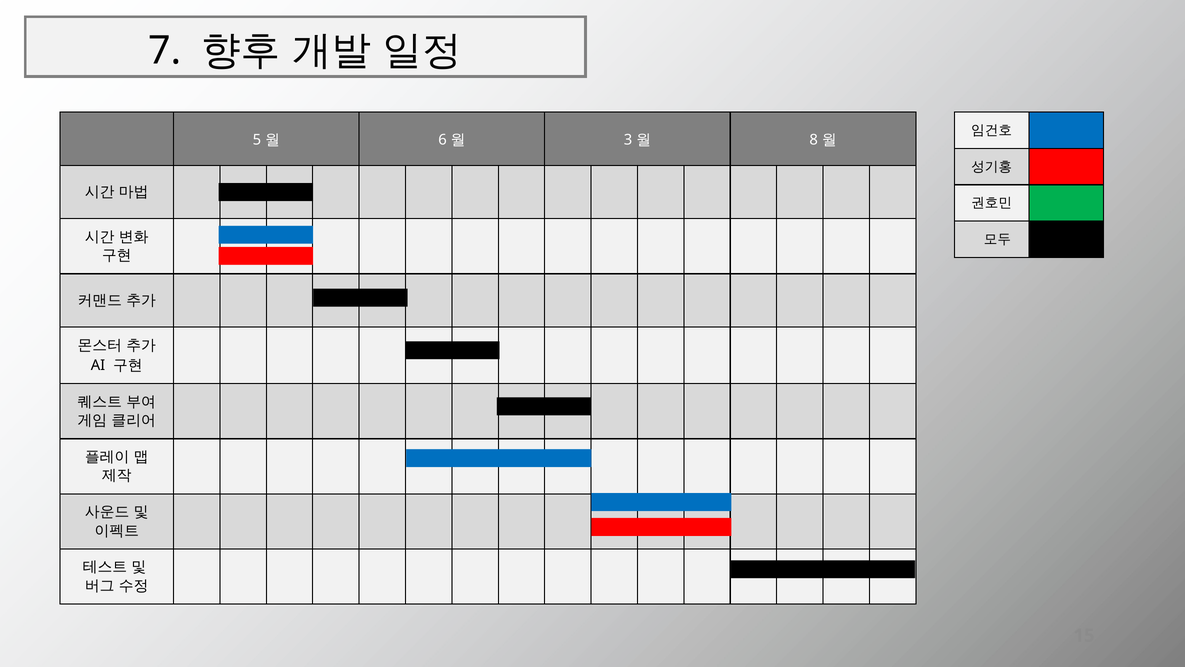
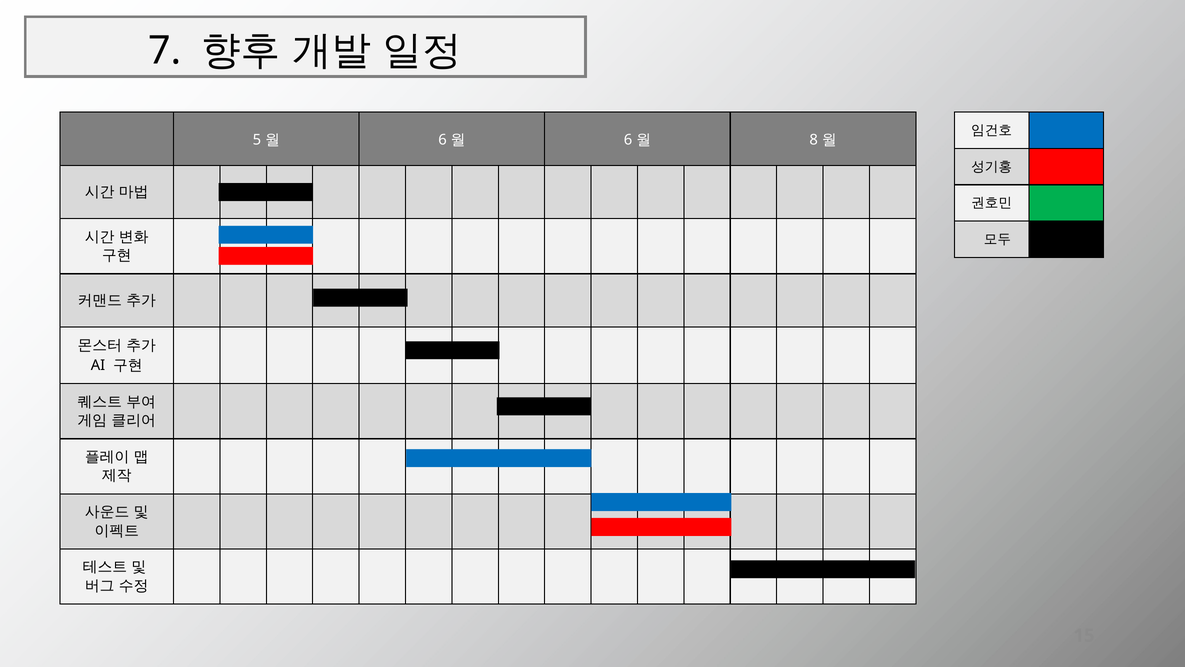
3 at (628, 140): 3 -> 6
